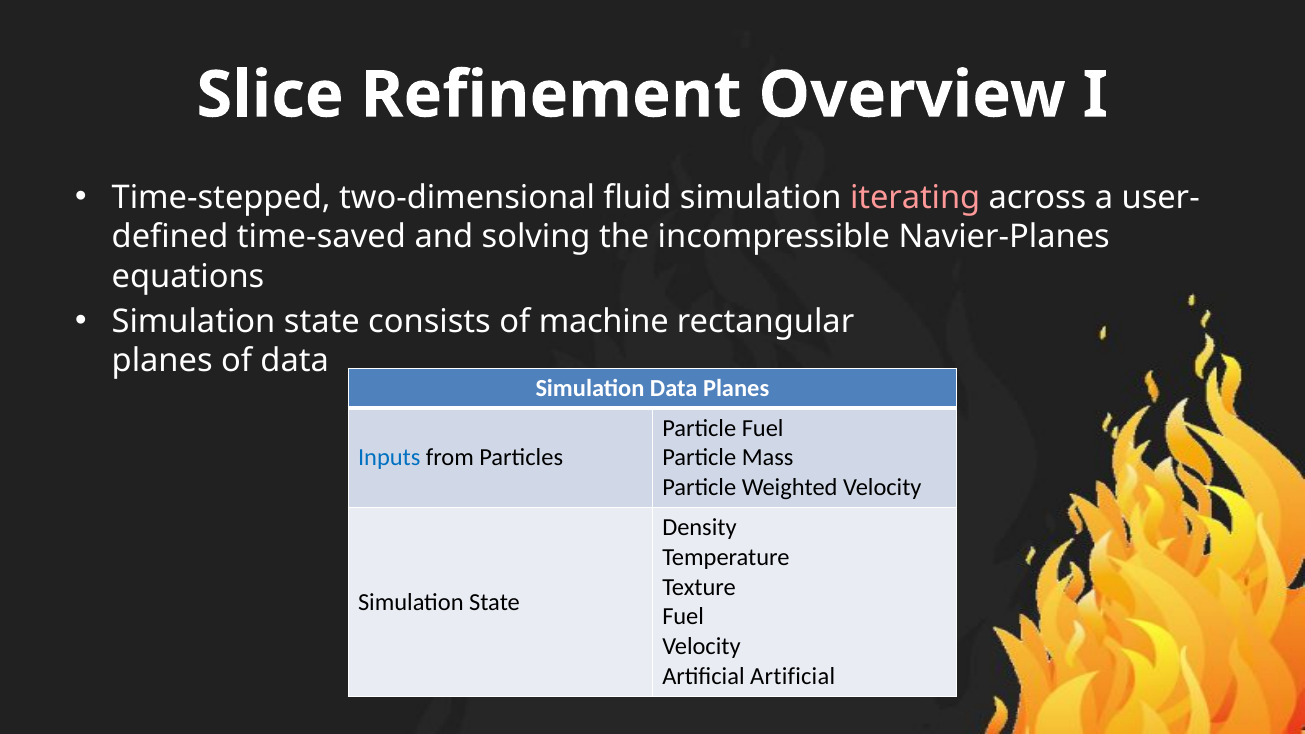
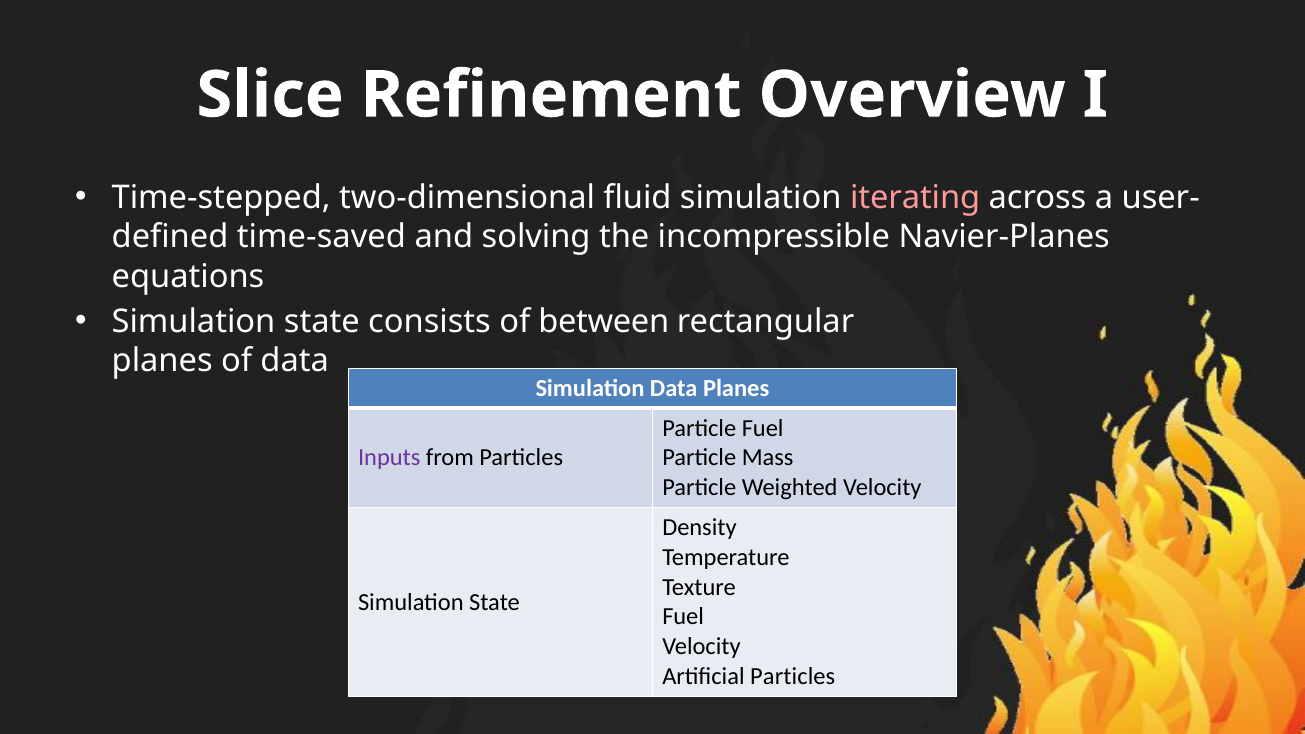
machine: machine -> between
Inputs colour: blue -> purple
Artificial Artificial: Artificial -> Particles
